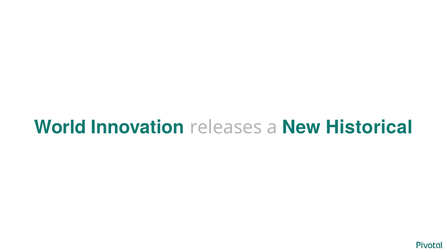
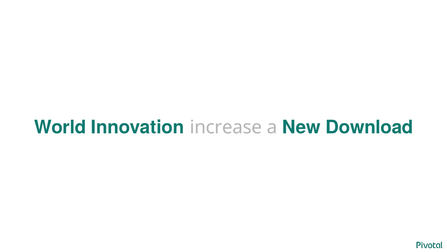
releases: releases -> increase
Historical: Historical -> Download
